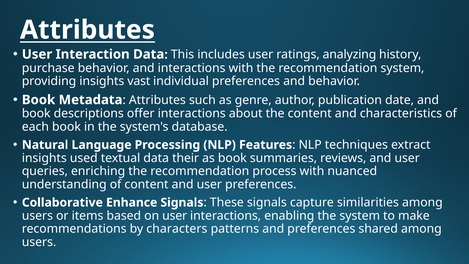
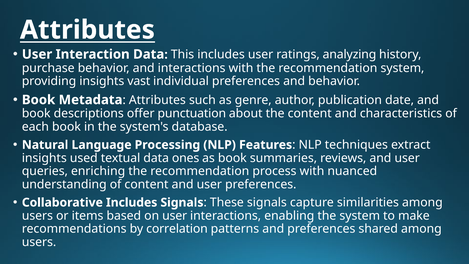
offer interactions: interactions -> punctuation
their: their -> ones
Collaborative Enhance: Enhance -> Includes
characters: characters -> correlation
